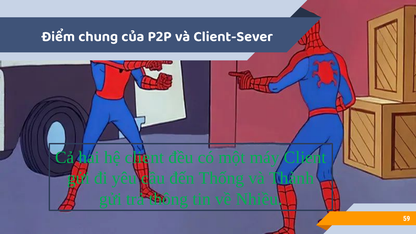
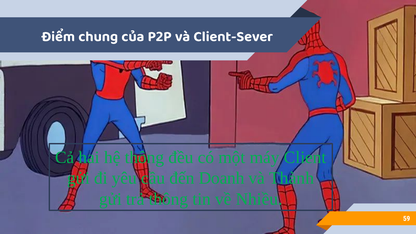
hệ client: client -> thông
Thống: Thống -> Doanh
